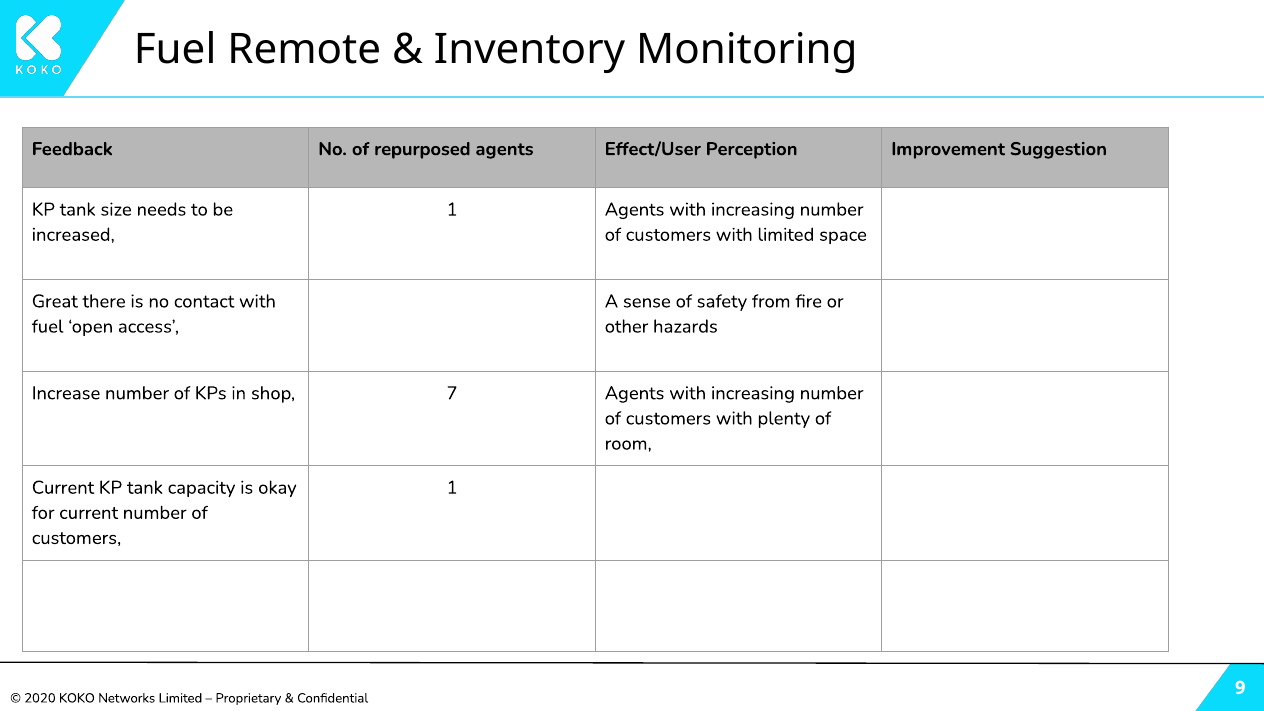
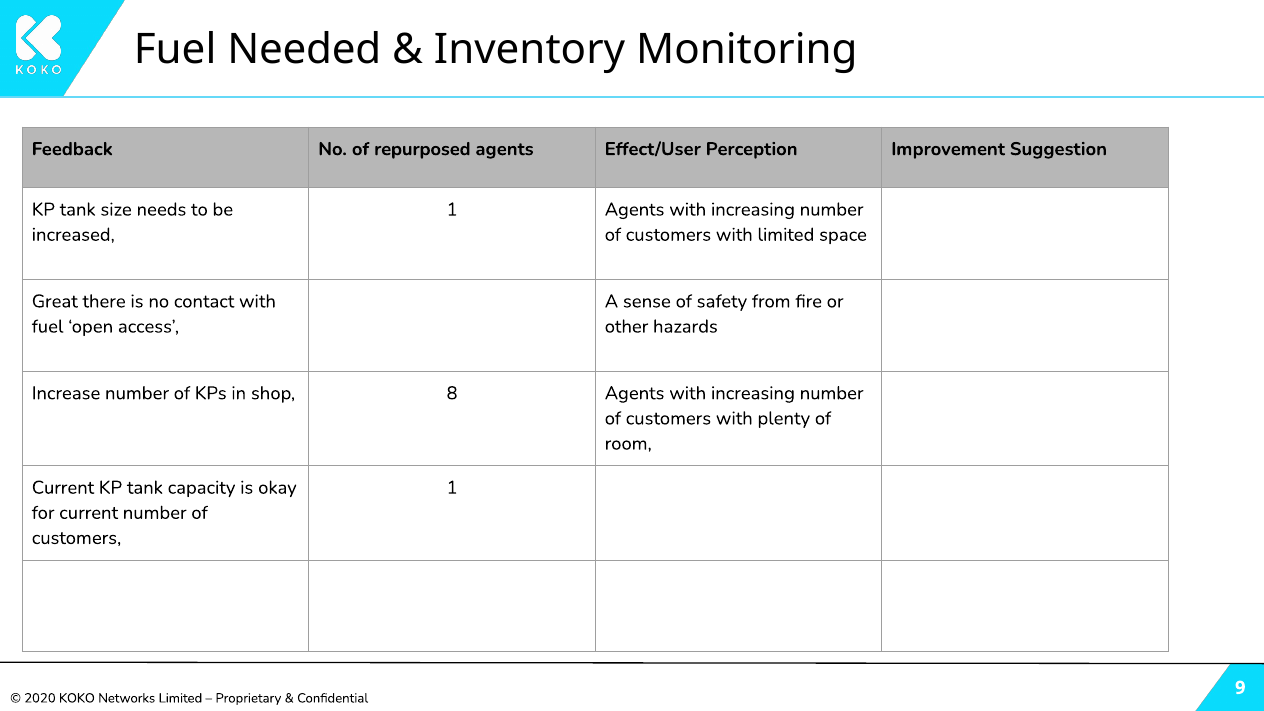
Remote: Remote -> Needed
7: 7 -> 8
